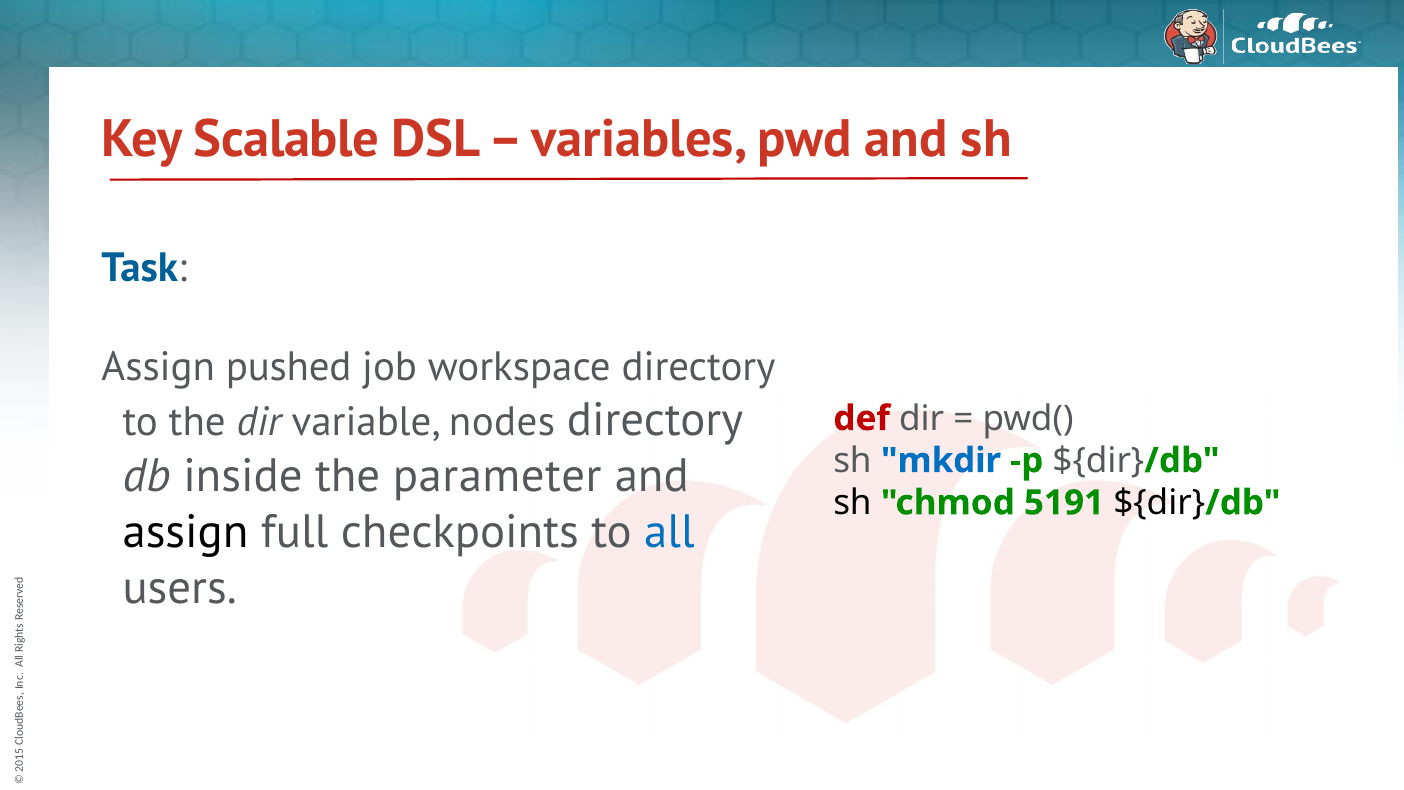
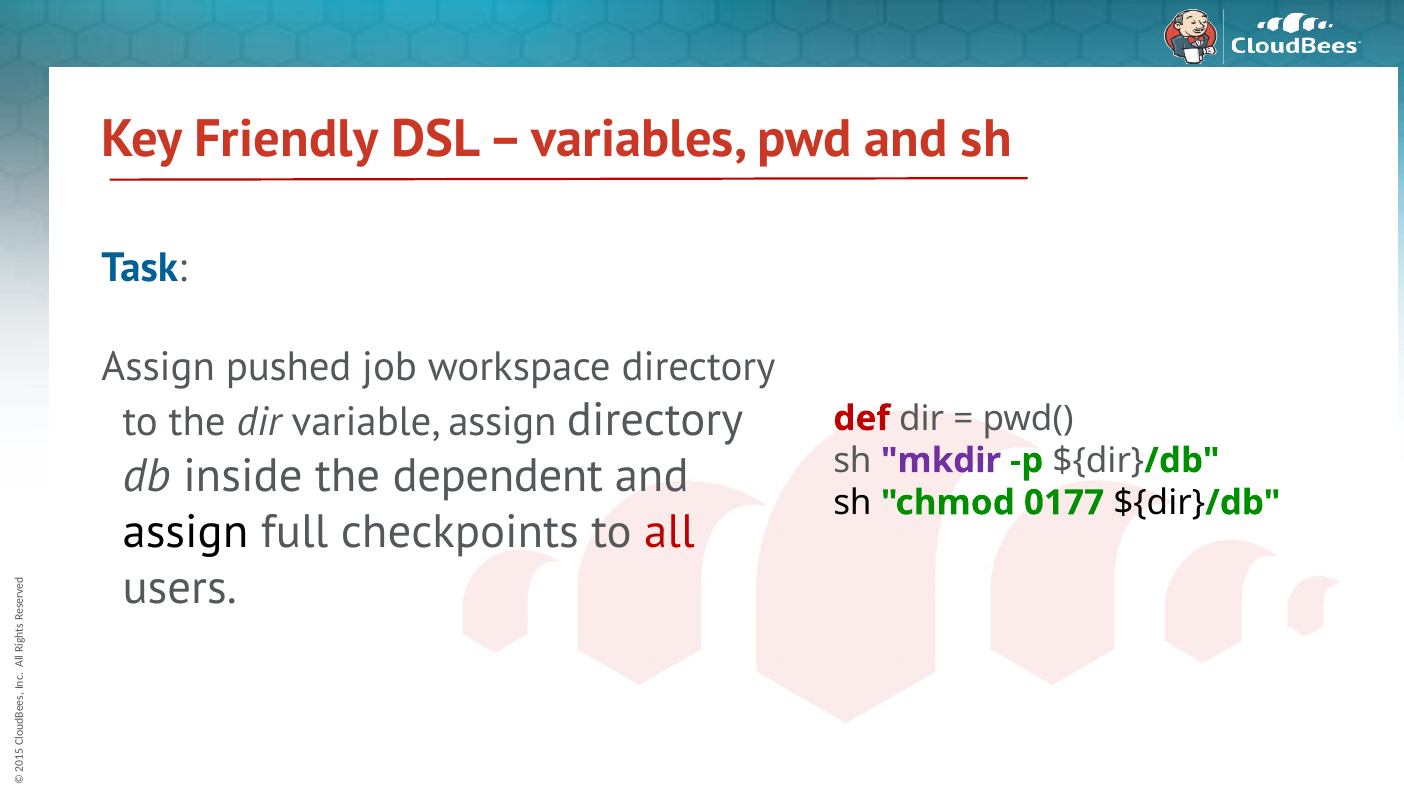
Scalable: Scalable -> Friendly
variable nodes: nodes -> assign
mkdir colour: blue -> purple
parameter: parameter -> dependent
5191: 5191 -> 0177
all at (669, 532) colour: blue -> red
